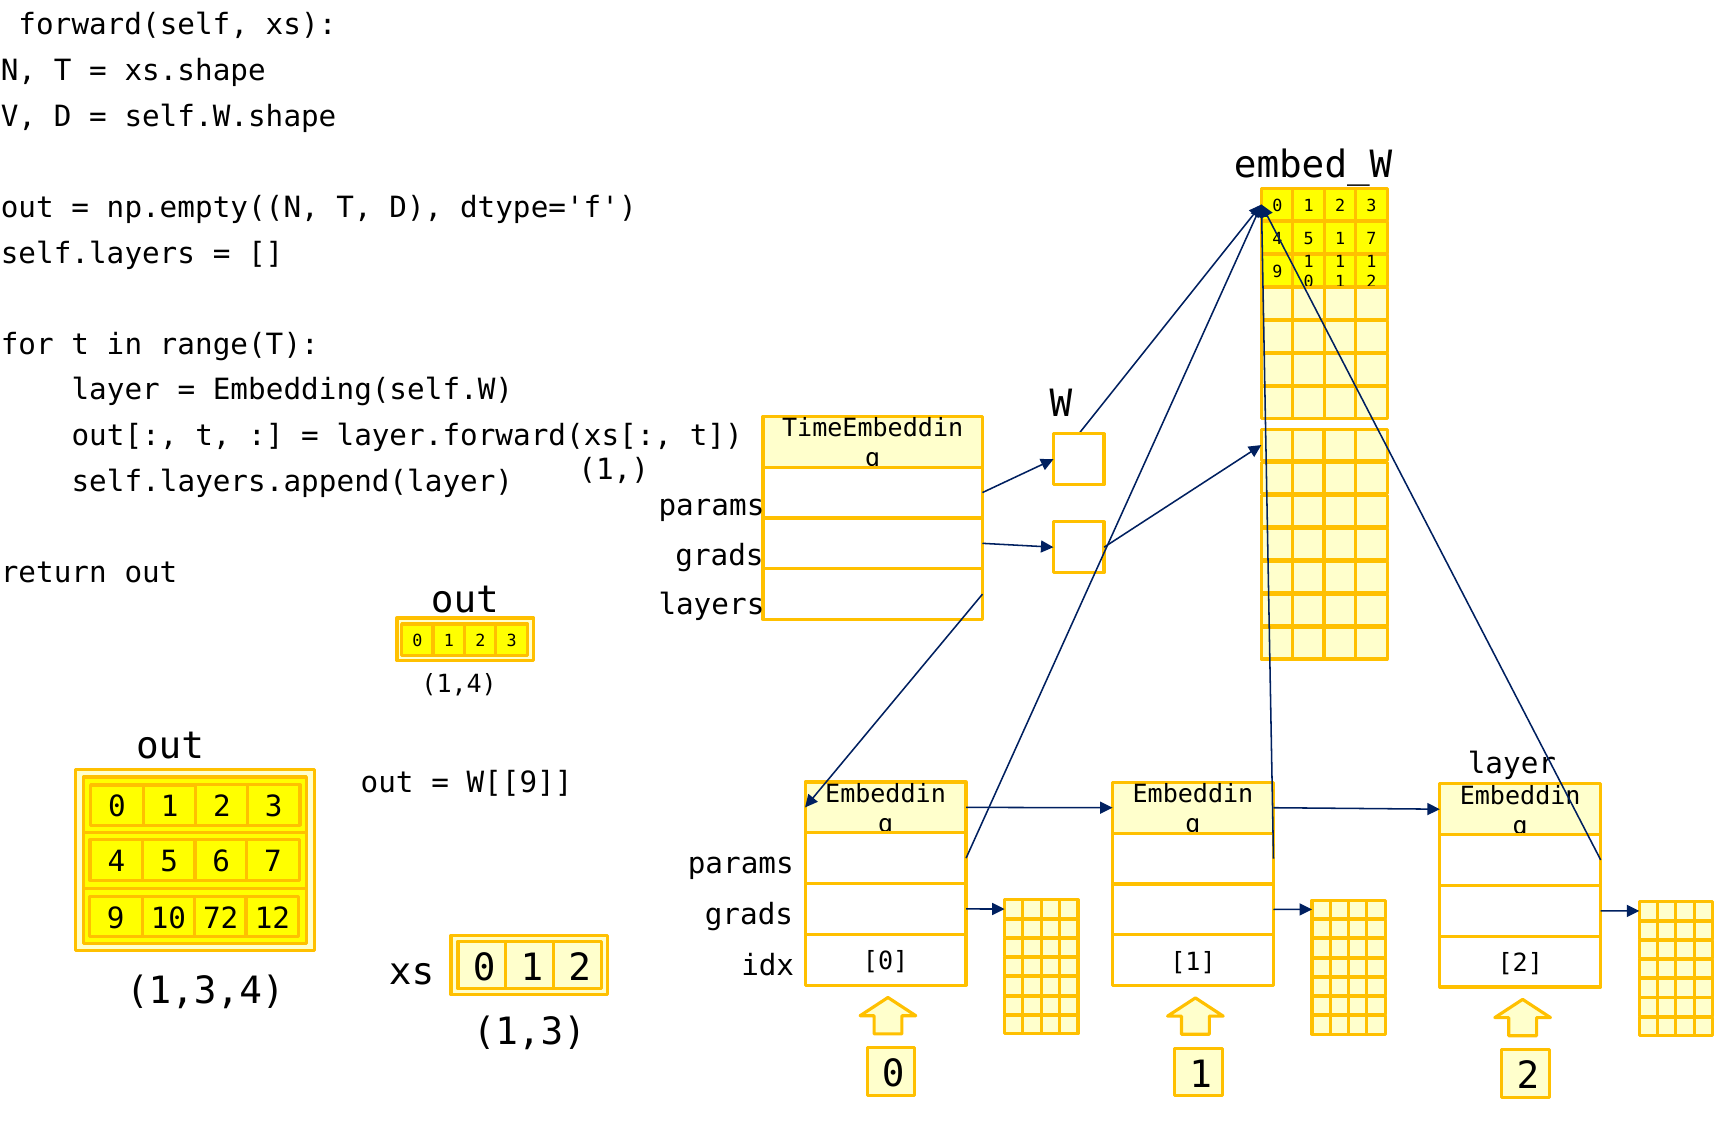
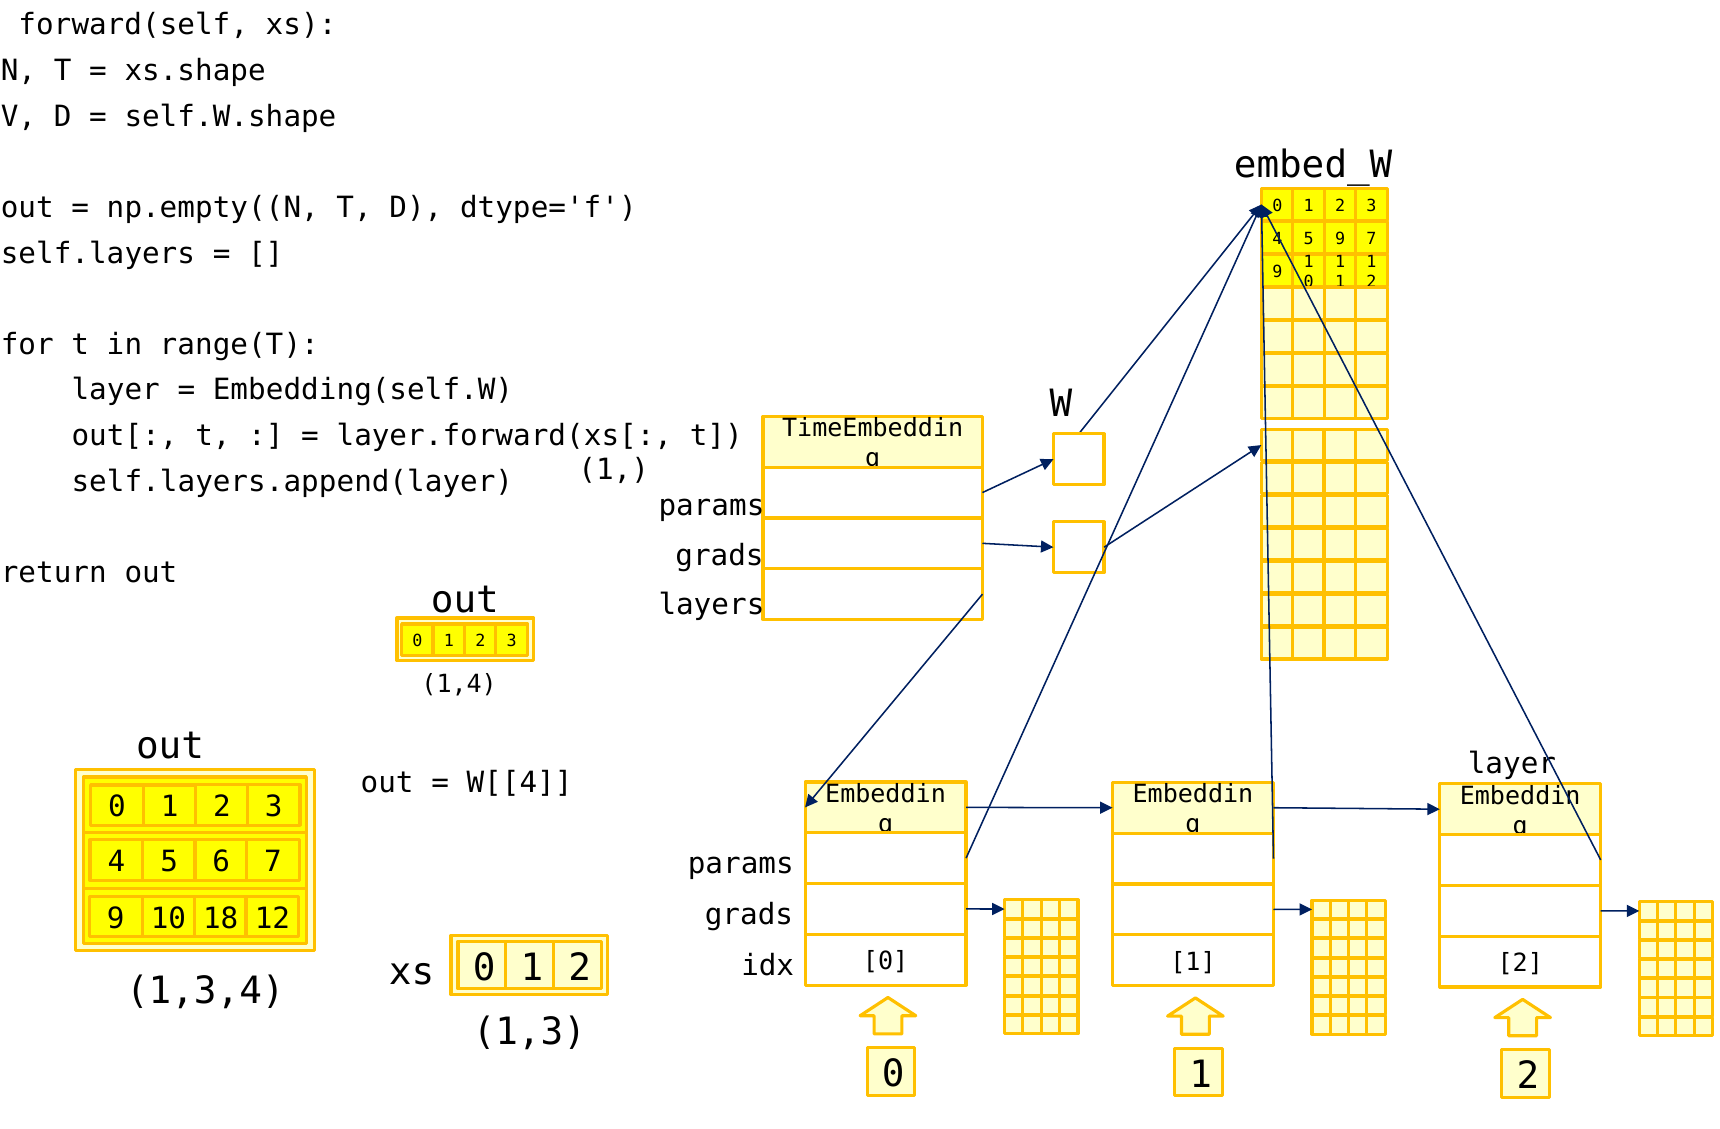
5 1: 1 -> 9
W[[9: W[[9 -> W[[4
72: 72 -> 18
